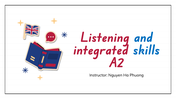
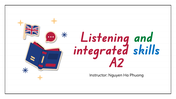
and colour: blue -> green
